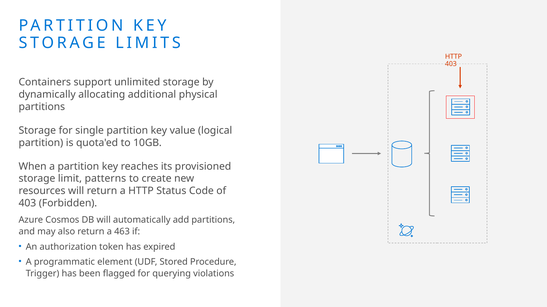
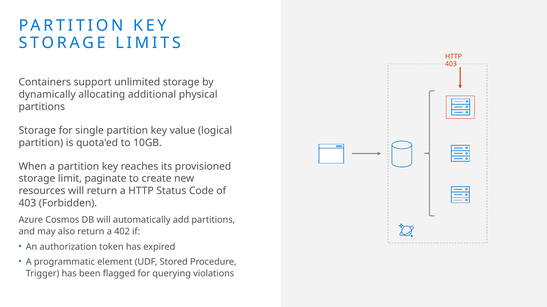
patterns: patterns -> paginate
463: 463 -> 402
